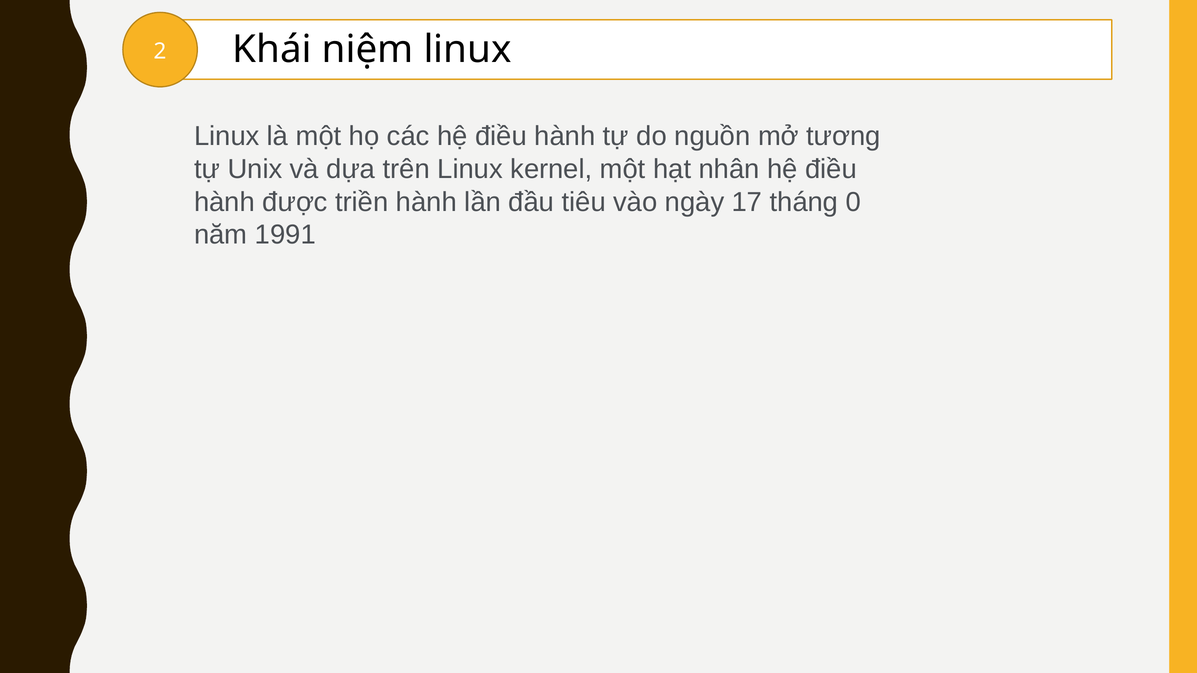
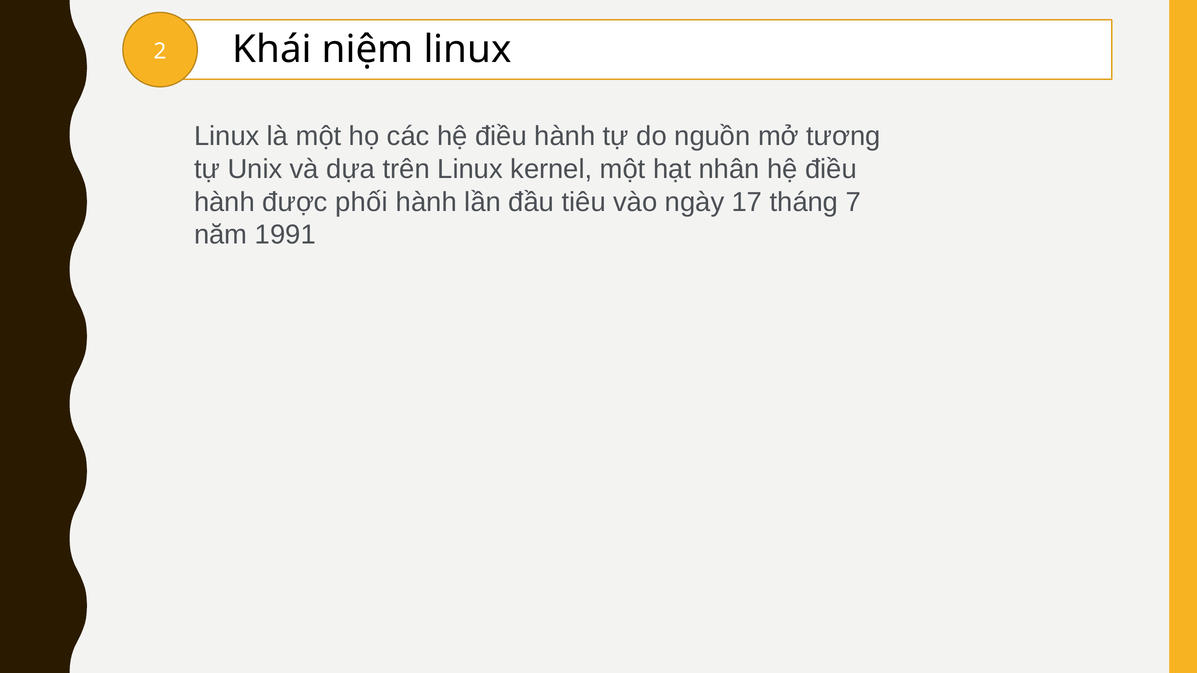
triền: triền -> phối
0: 0 -> 7
